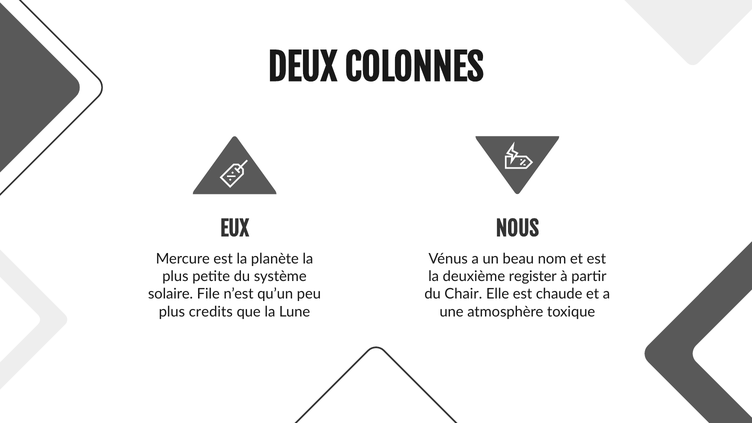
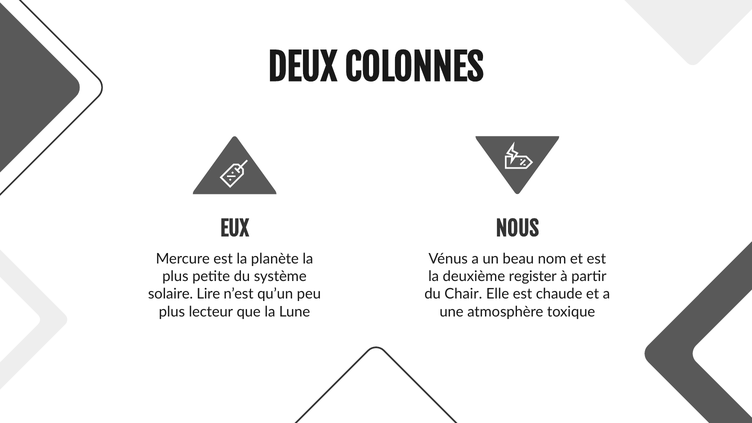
File: File -> Lire
credits: credits -> lecteur
